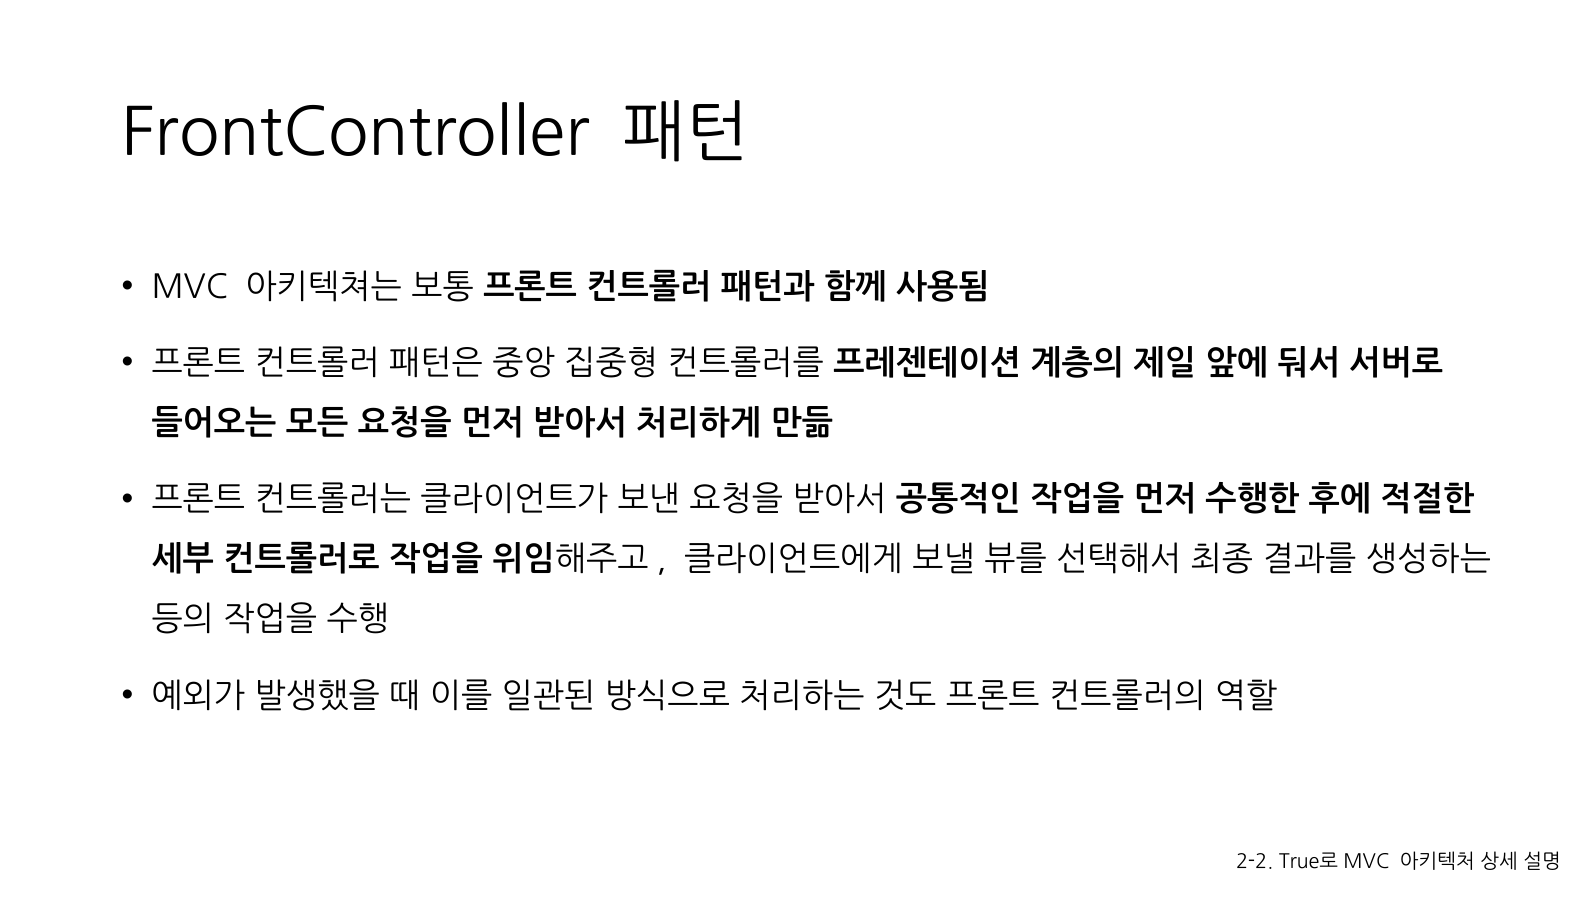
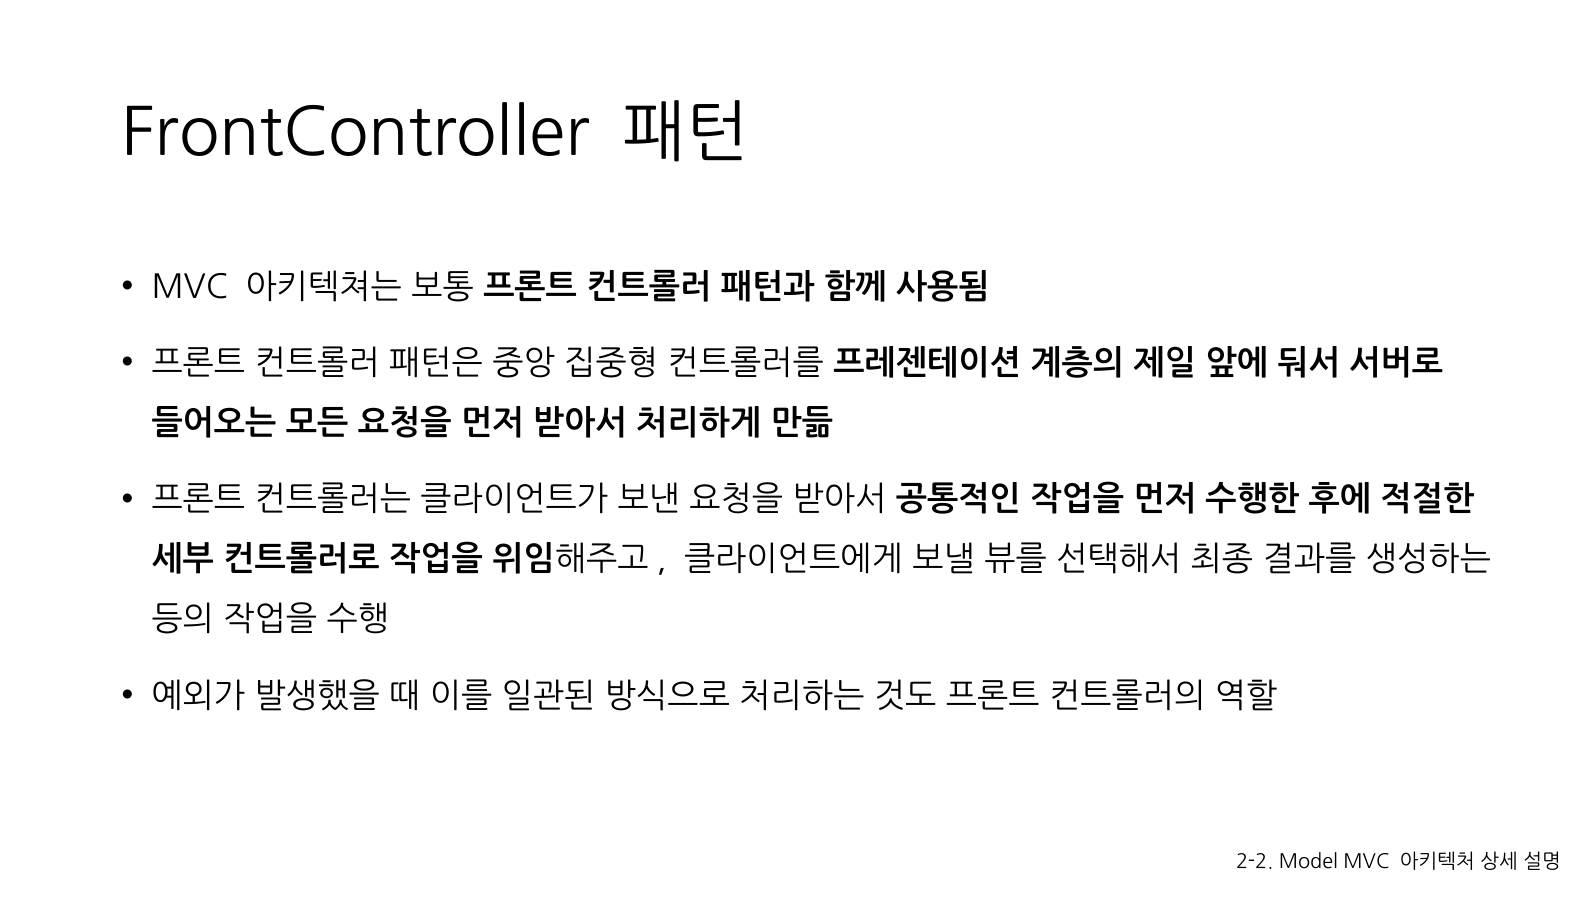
True로: True로 -> Model
